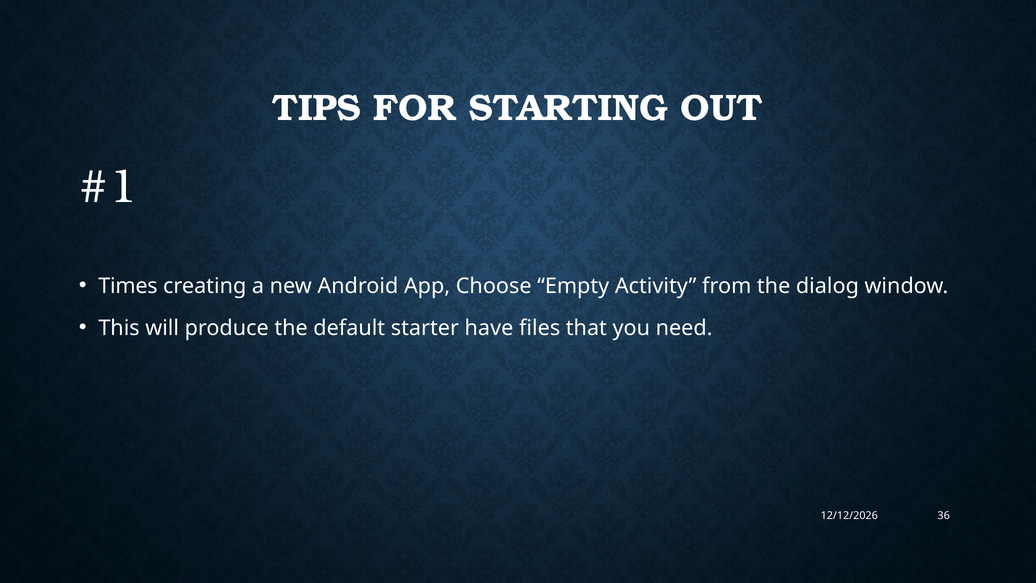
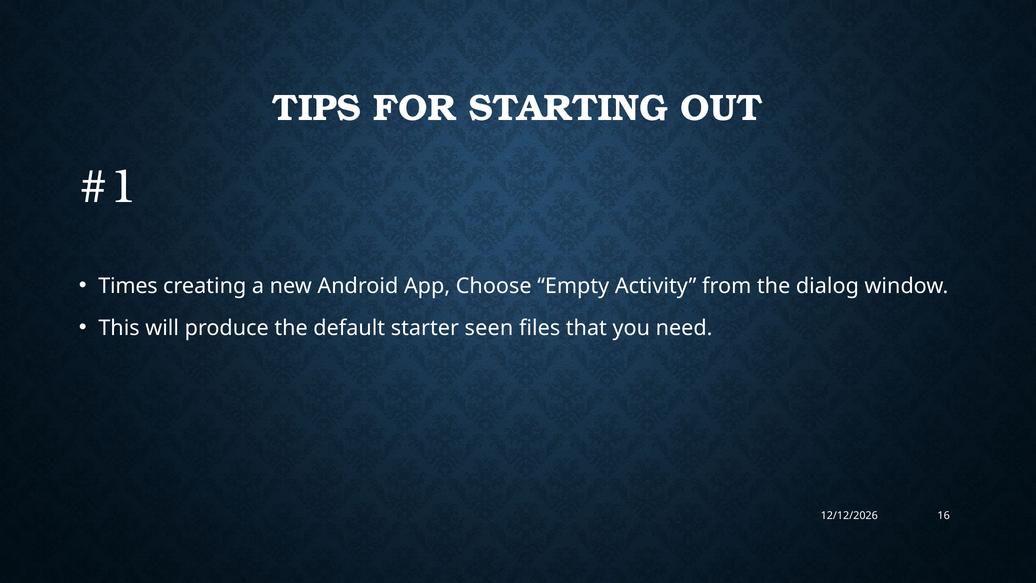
have: have -> seen
36: 36 -> 16
